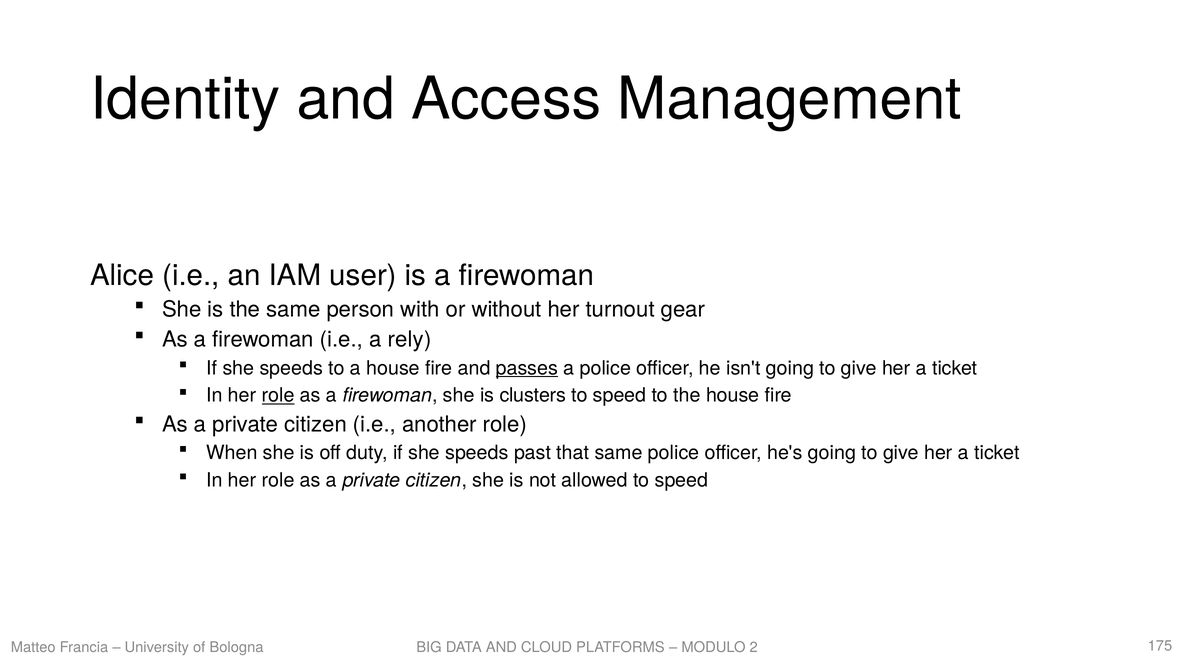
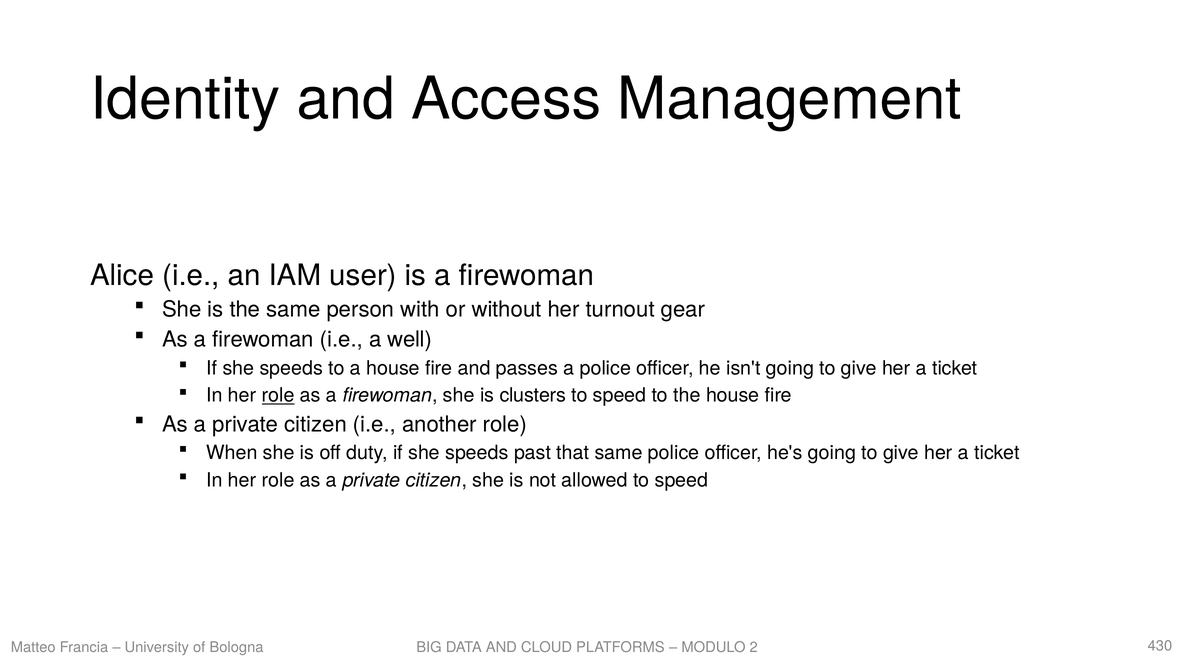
rely: rely -> well
passes underline: present -> none
175: 175 -> 430
